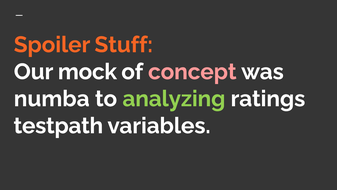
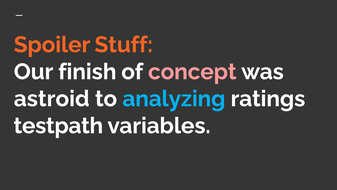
mock: mock -> finish
numba: numba -> astroid
analyzing colour: light green -> light blue
